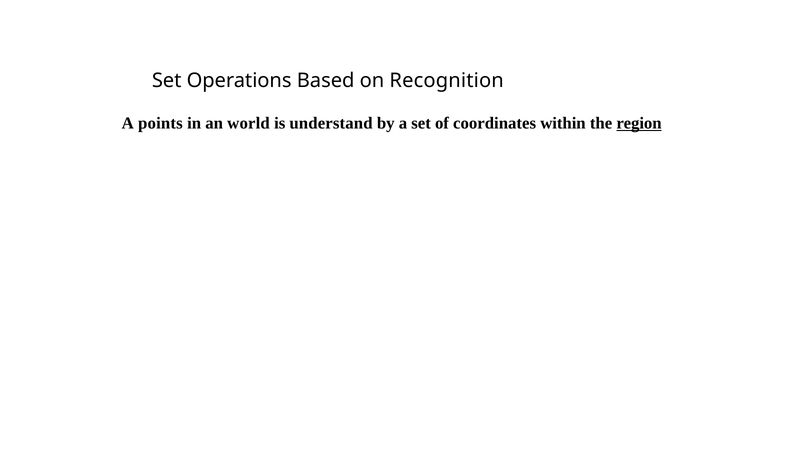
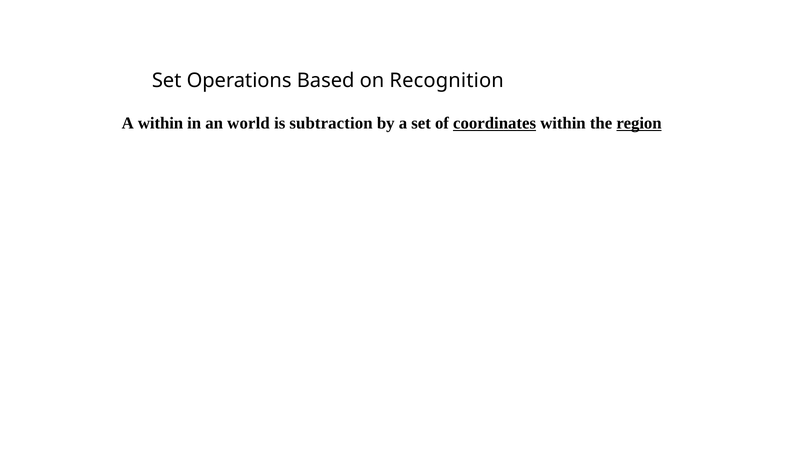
A points: points -> within
understand: understand -> subtraction
coordinates underline: none -> present
